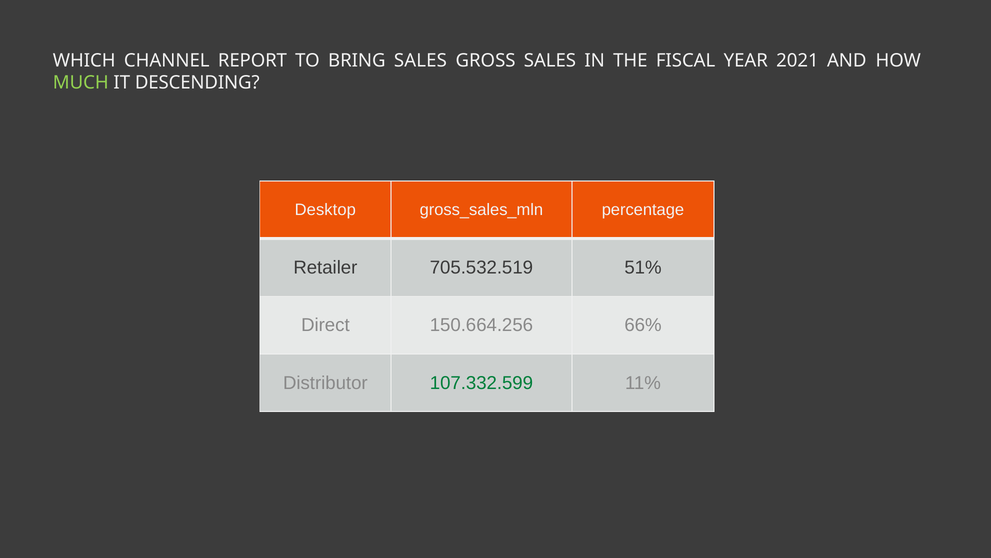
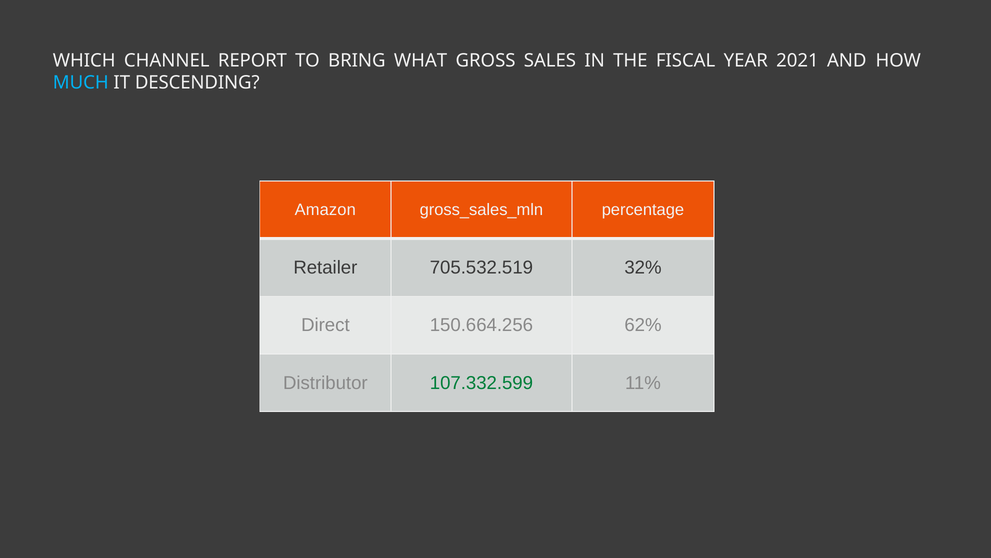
BRING SALES: SALES -> WHAT
MUCH colour: light green -> light blue
Desktop: Desktop -> Amazon
51%: 51% -> 32%
66%: 66% -> 62%
